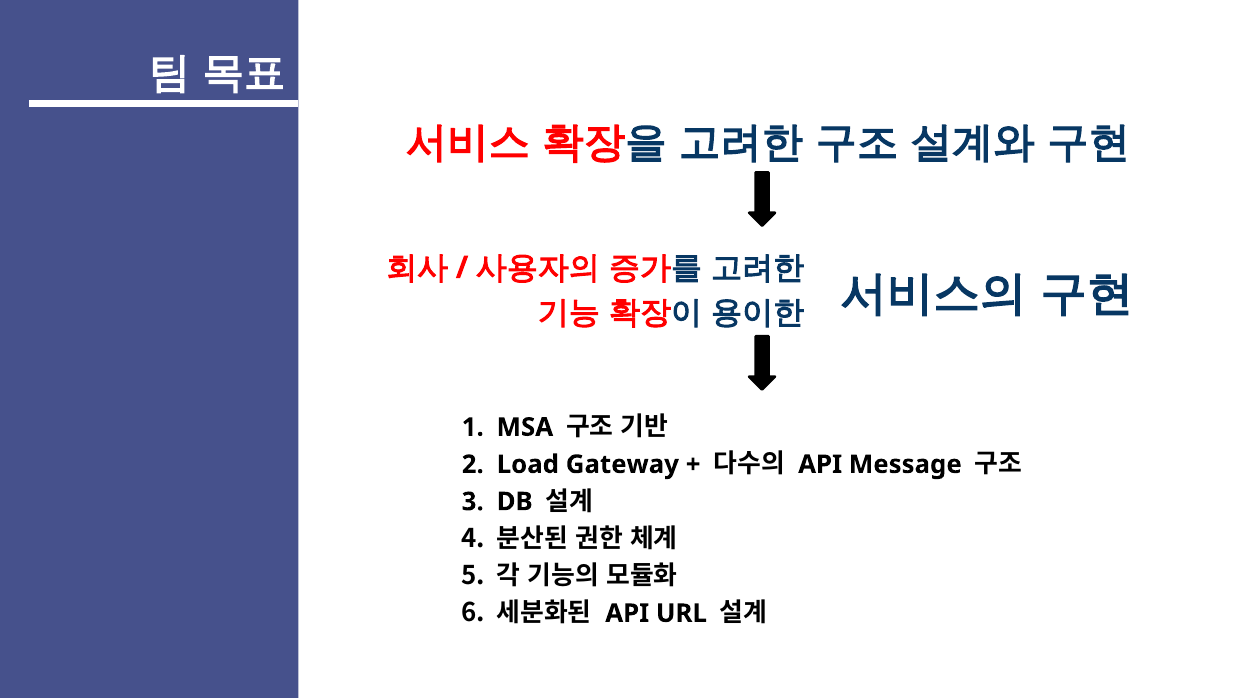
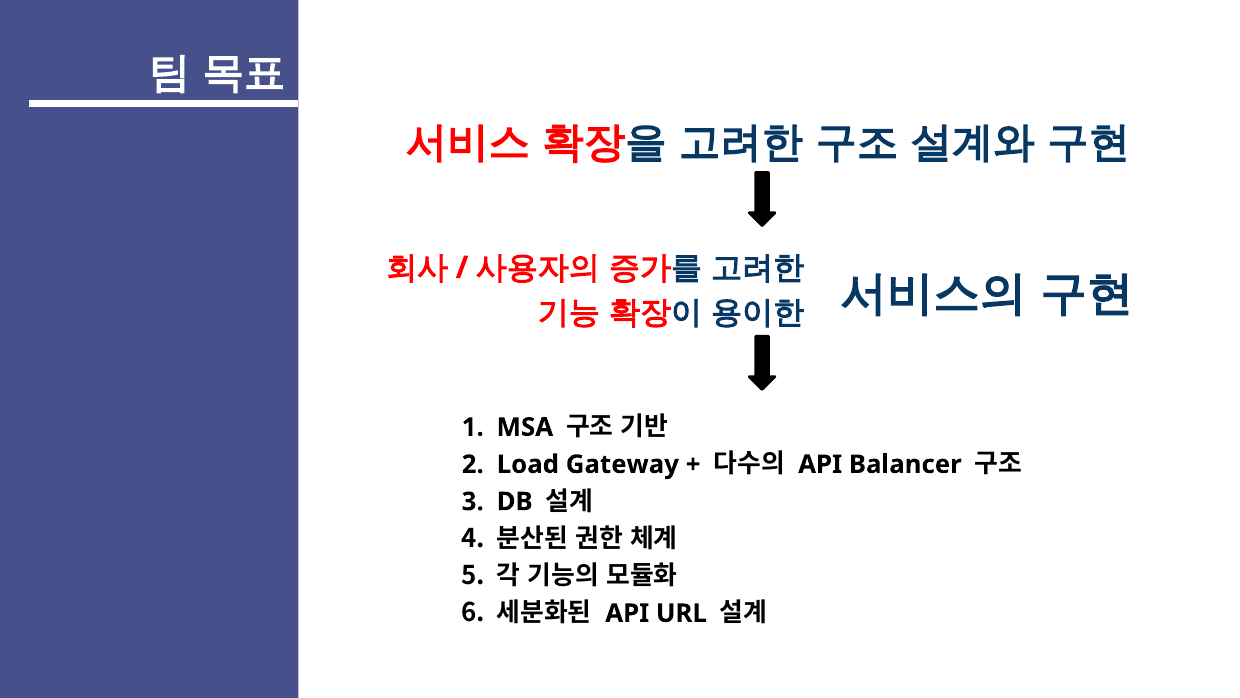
Message: Message -> Balancer
